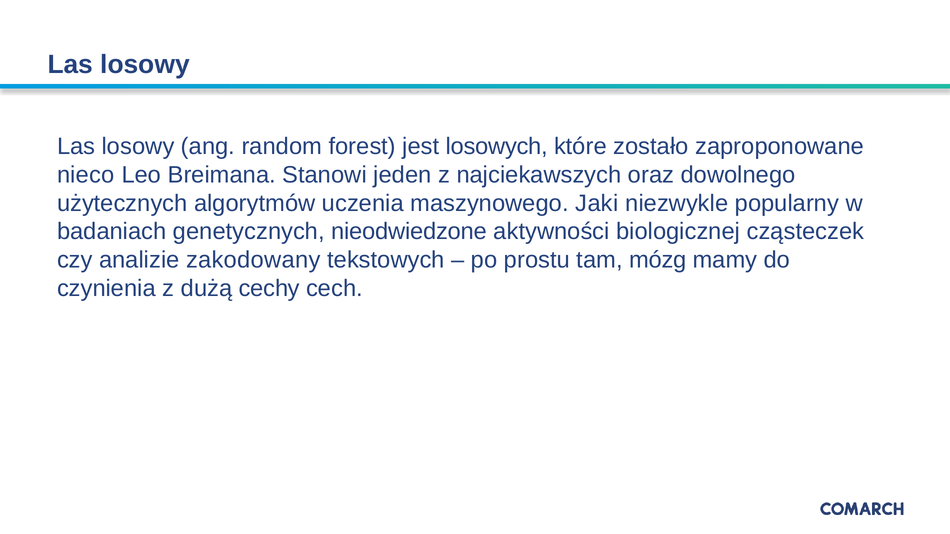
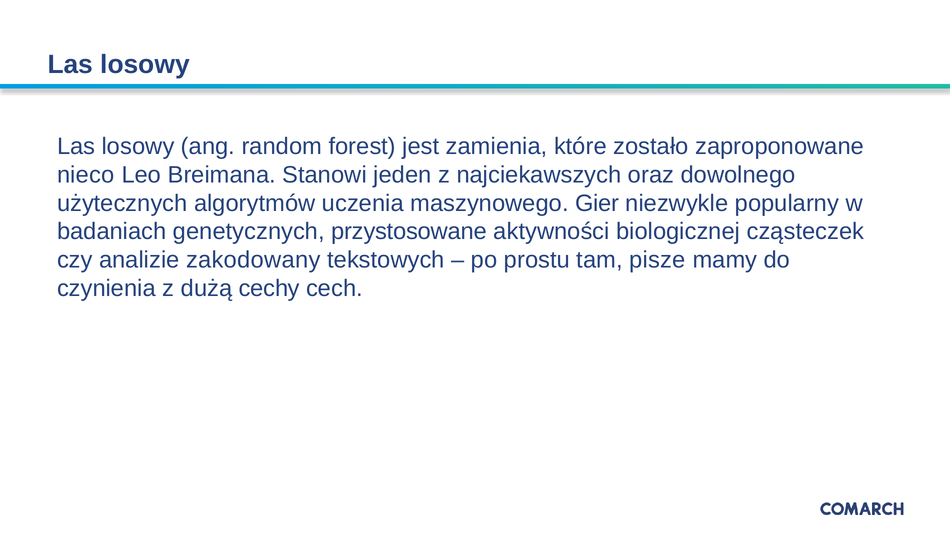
losowych: losowych -> zamienia
Jaki: Jaki -> Gier
nieodwiedzone: nieodwiedzone -> przystosowane
mózg: mózg -> pisze
